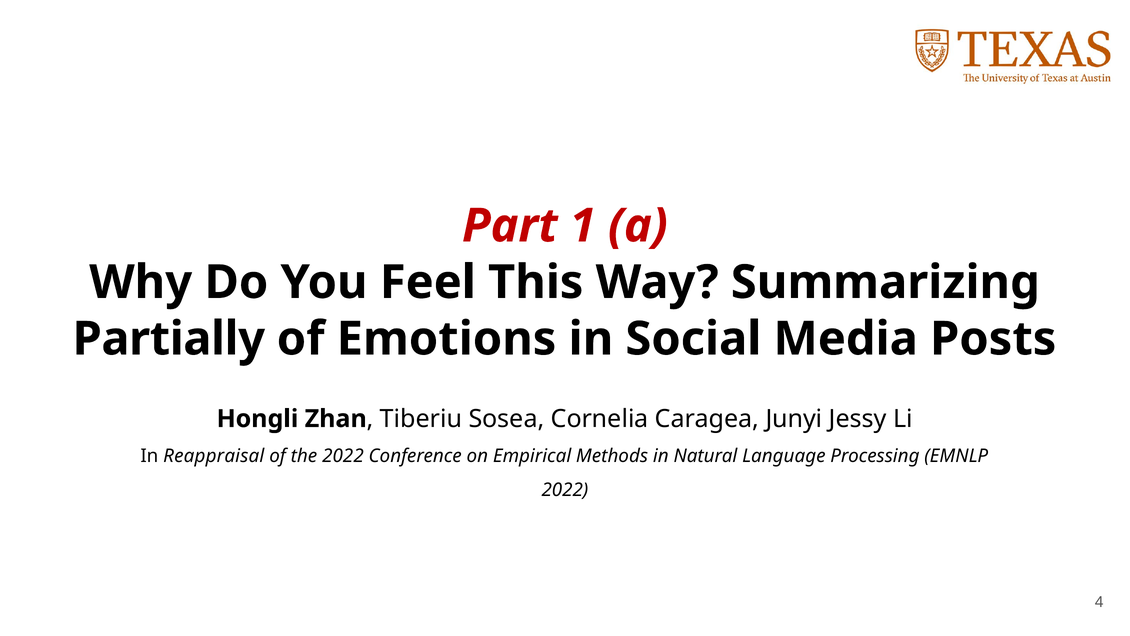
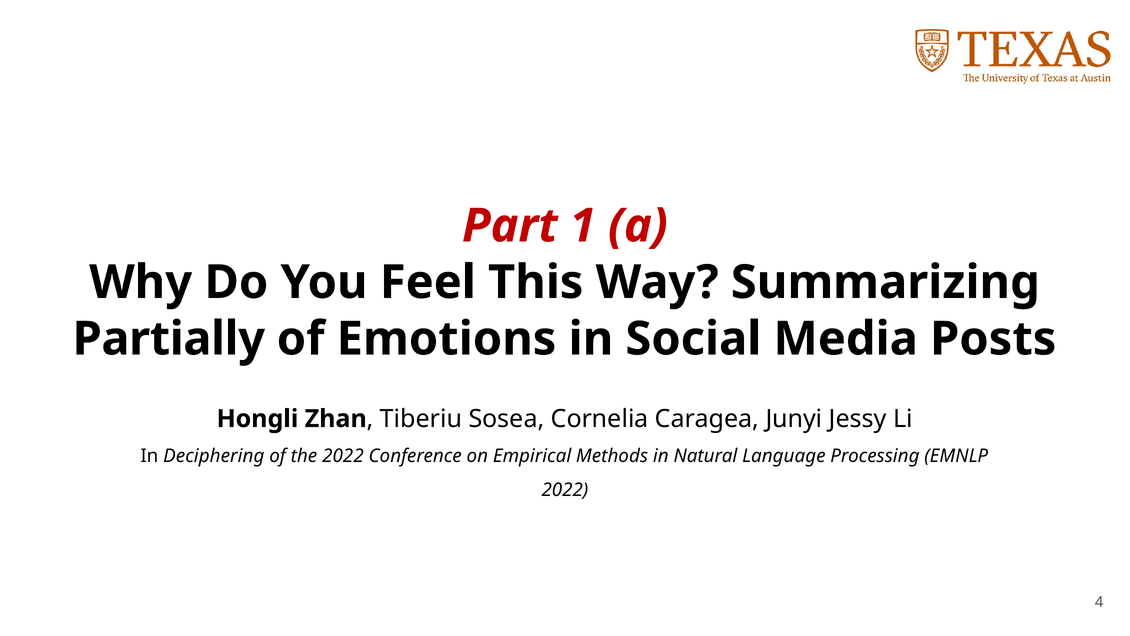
Reappraisal: Reappraisal -> Deciphering
